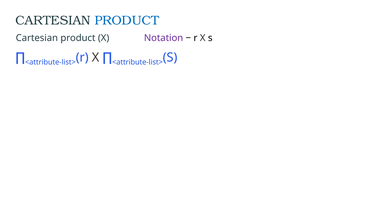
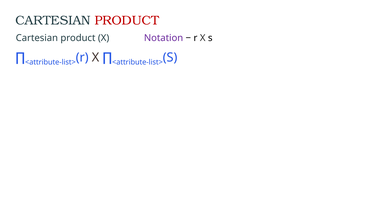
PRODUCT at (127, 20) colour: blue -> red
